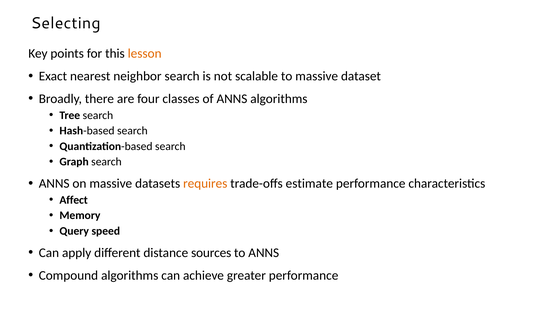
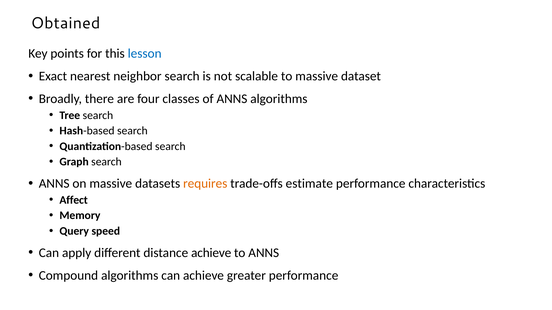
Selecting: Selecting -> Obtained
lesson colour: orange -> blue
distance sources: sources -> achieve
